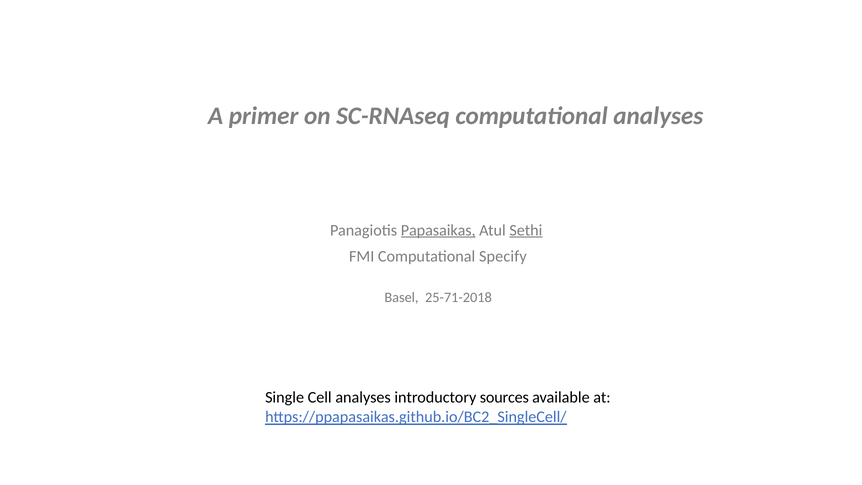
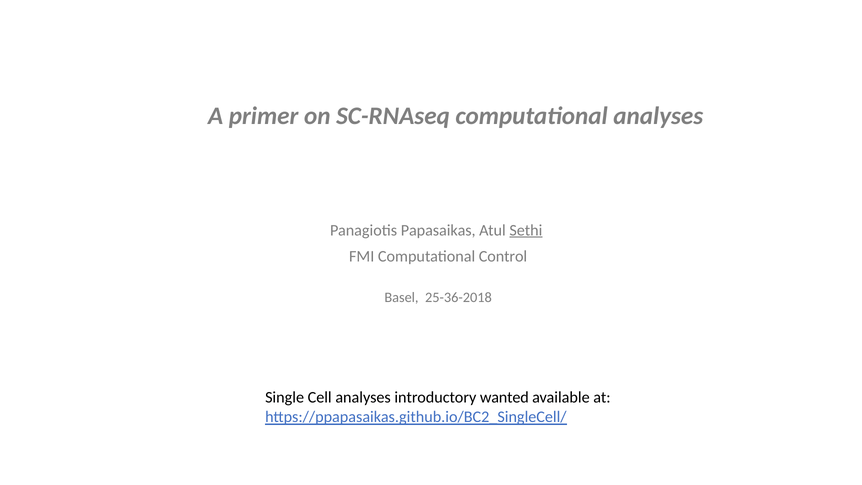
Papasaikas underline: present -> none
Specify: Specify -> Control
25-71-2018: 25-71-2018 -> 25-36-2018
sources: sources -> wanted
